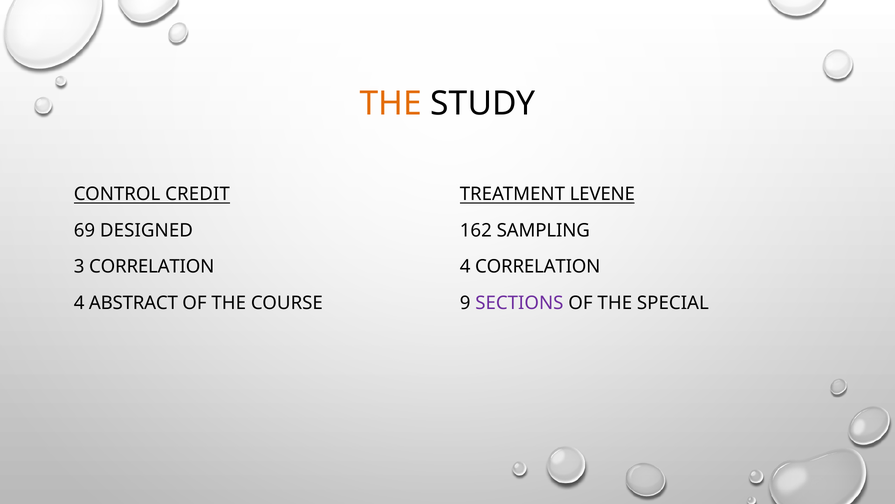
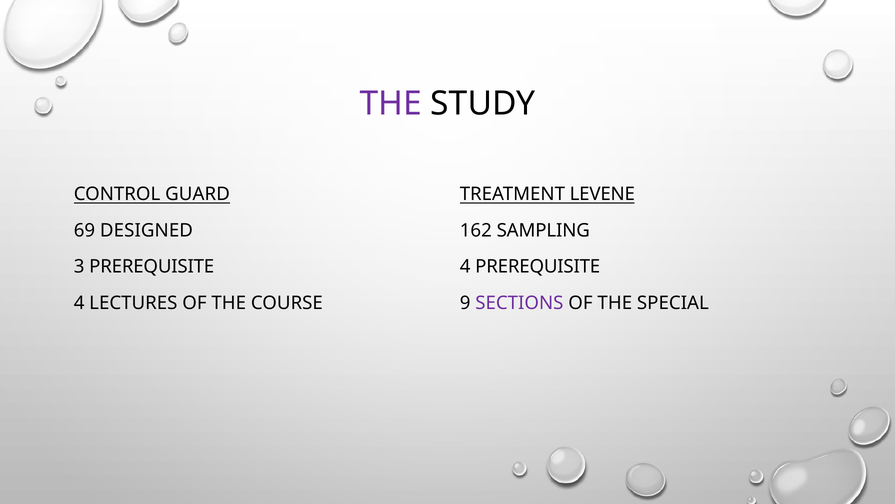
THE at (391, 104) colour: orange -> purple
CREDIT: CREDIT -> GUARD
3 CORRELATION: CORRELATION -> PREREQUISITE
4 CORRELATION: CORRELATION -> PREREQUISITE
ABSTRACT: ABSTRACT -> LECTURES
